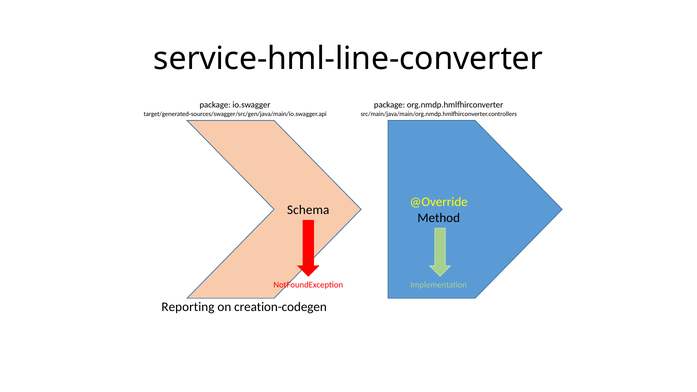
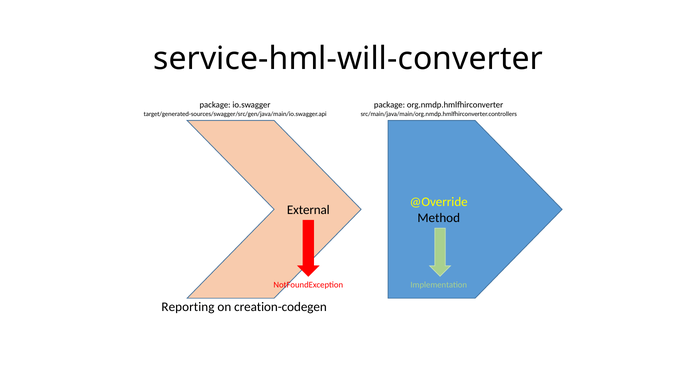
service-hml-line-converter: service-hml-line-converter -> service-hml-will-converter
Schema: Schema -> External
